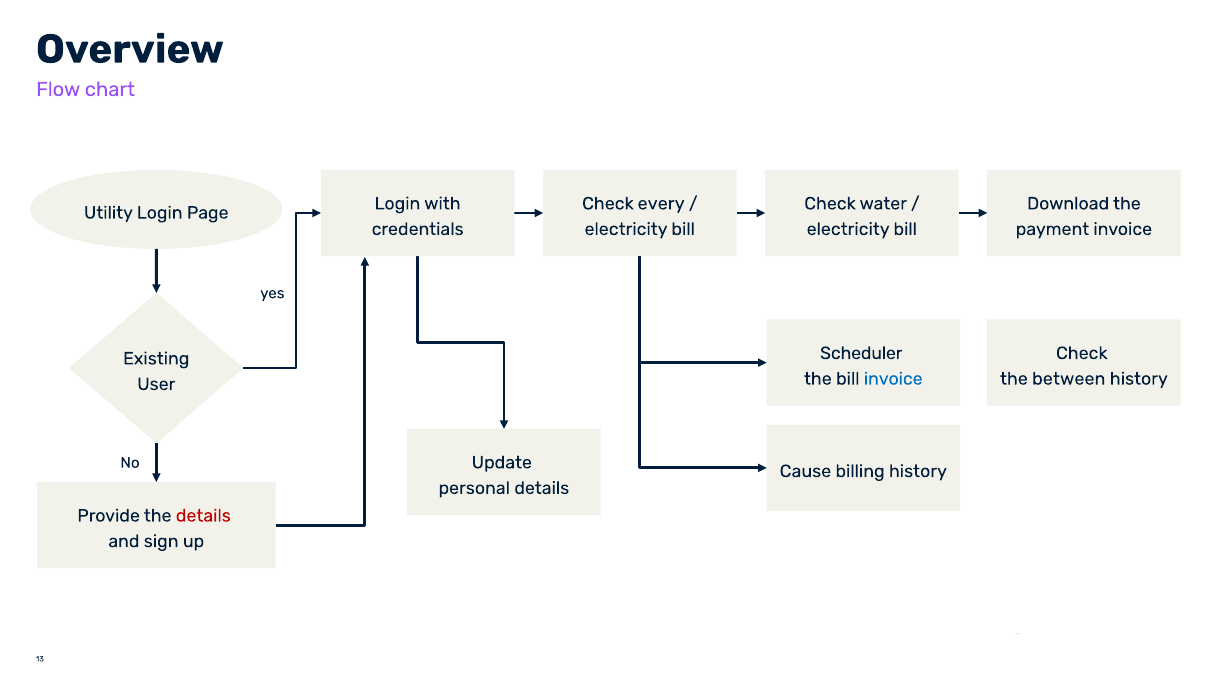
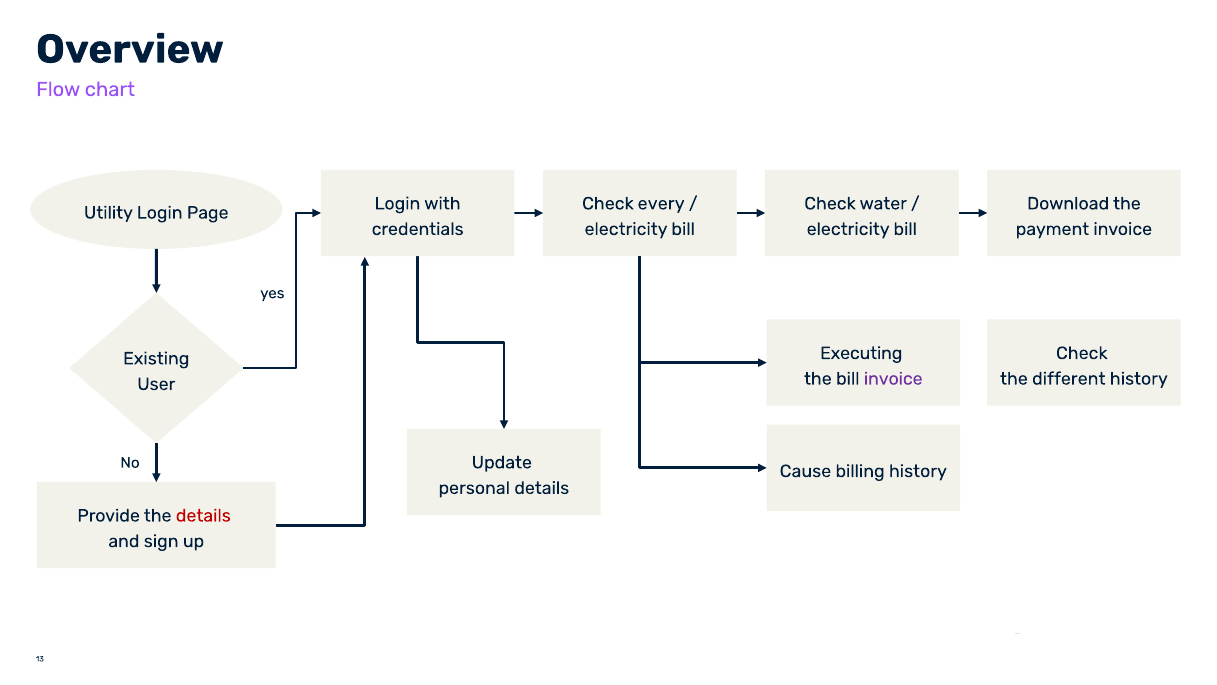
Scheduler: Scheduler -> Executing
invoice at (893, 378) colour: blue -> purple
between: between -> different
